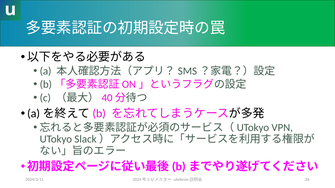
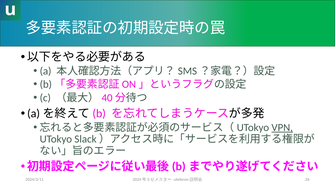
VPN underline: none -> present
